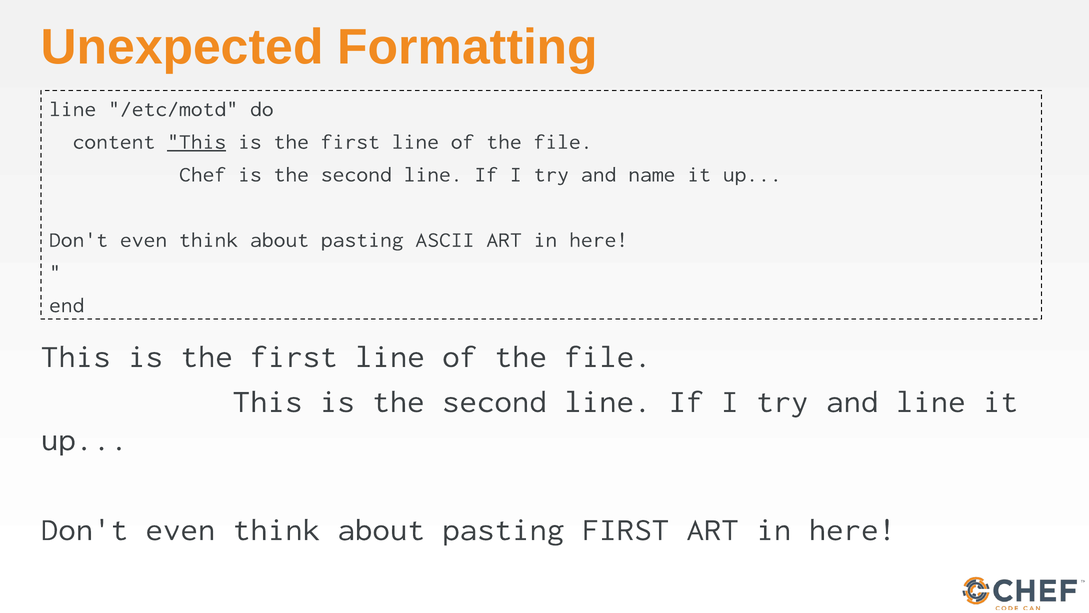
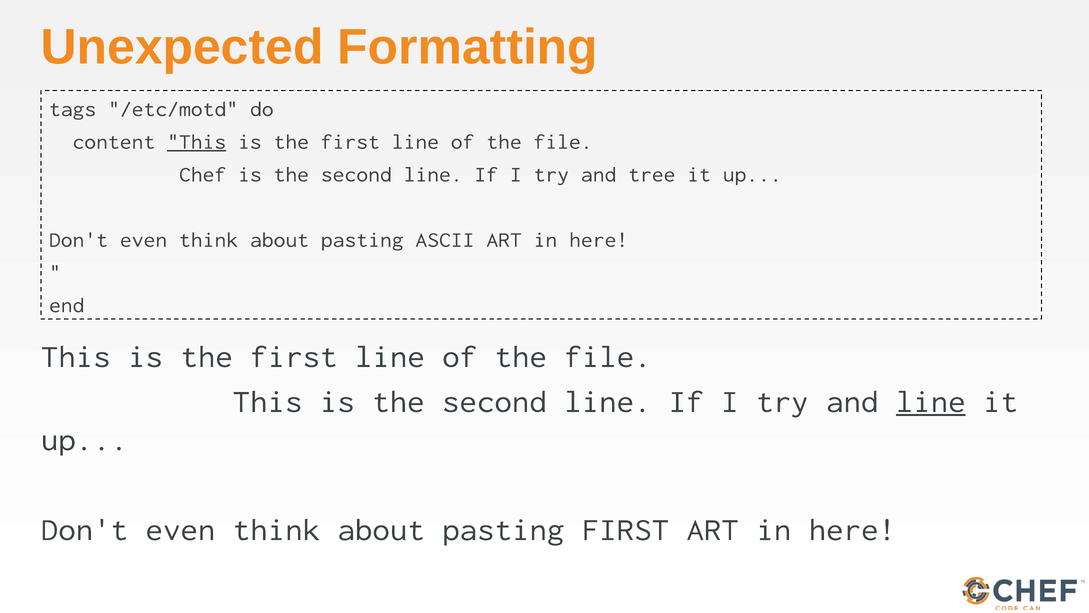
line at (73, 109): line -> tags
name: name -> tree
line at (931, 401) underline: none -> present
